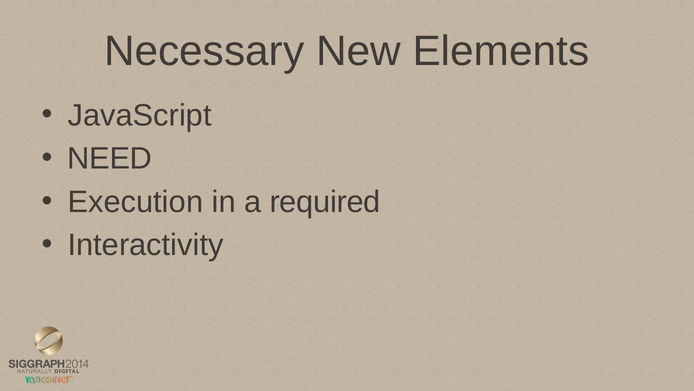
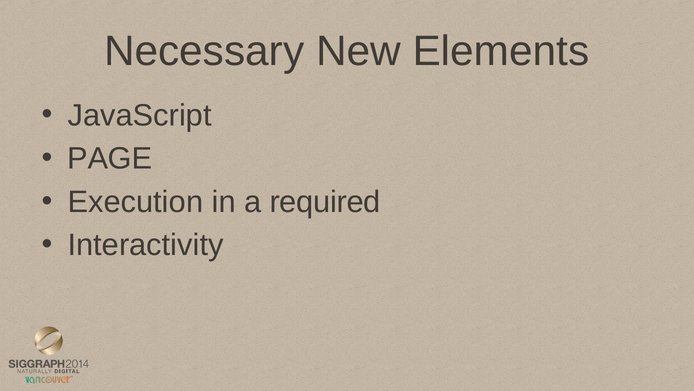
NEED: NEED -> PAGE
